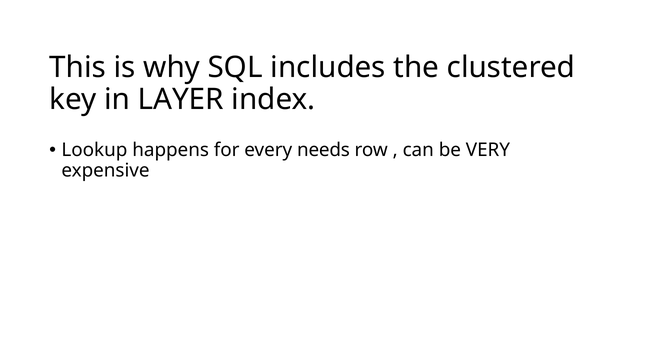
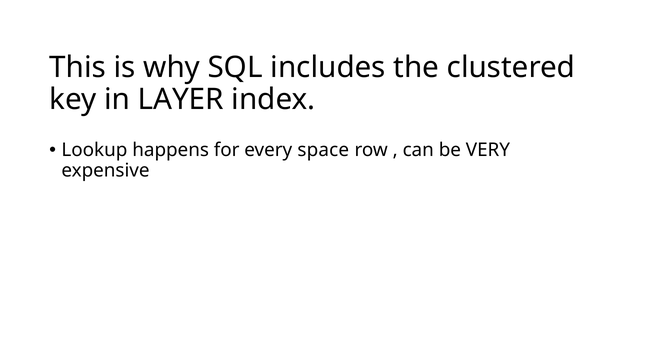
needs: needs -> space
